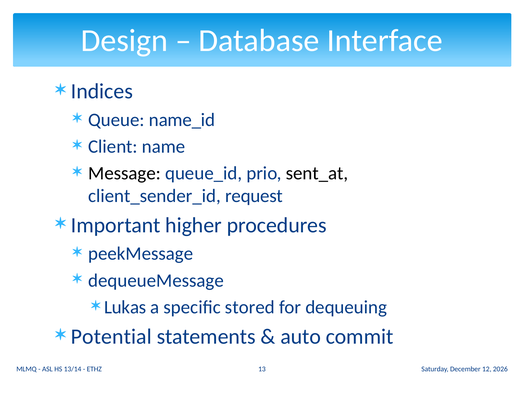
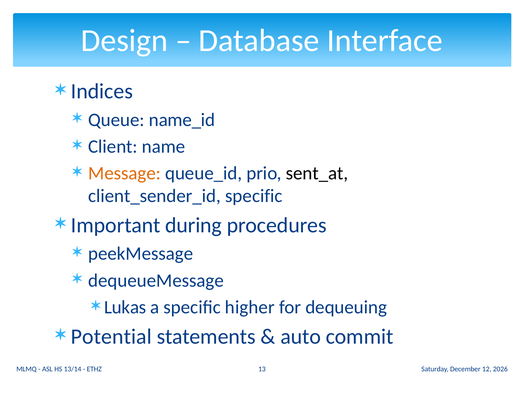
Message colour: black -> orange
client_sender_id request: request -> specific
higher: higher -> during
stored: stored -> higher
